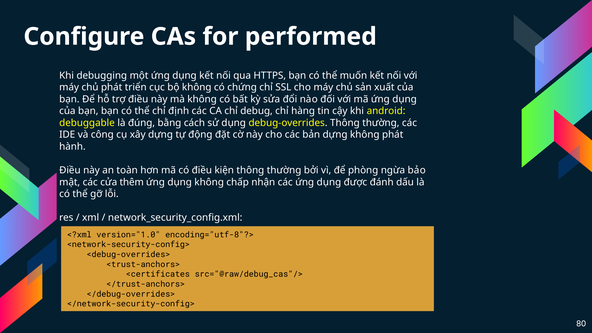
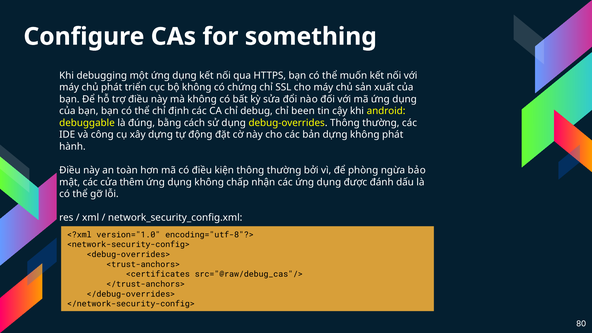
performed: performed -> something
hàng: hàng -> been
